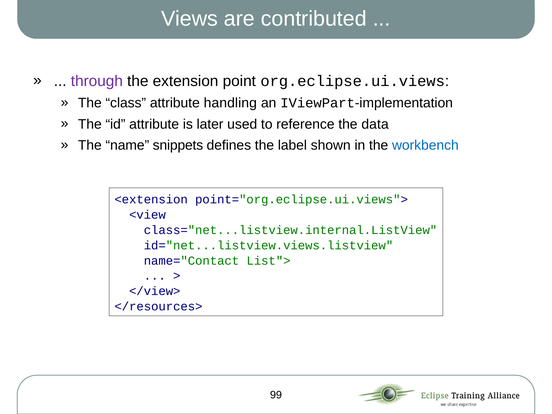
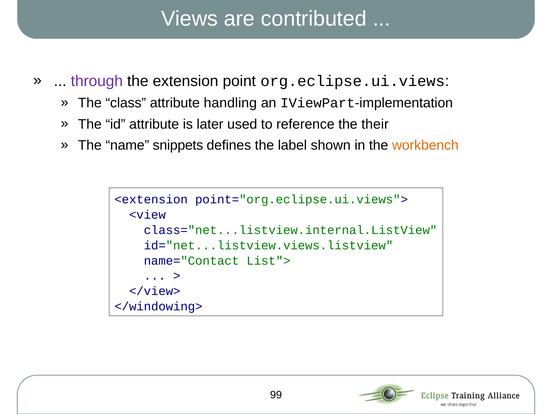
data: data -> their
workbench colour: blue -> orange
</resources>: </resources> -> </windowing>
